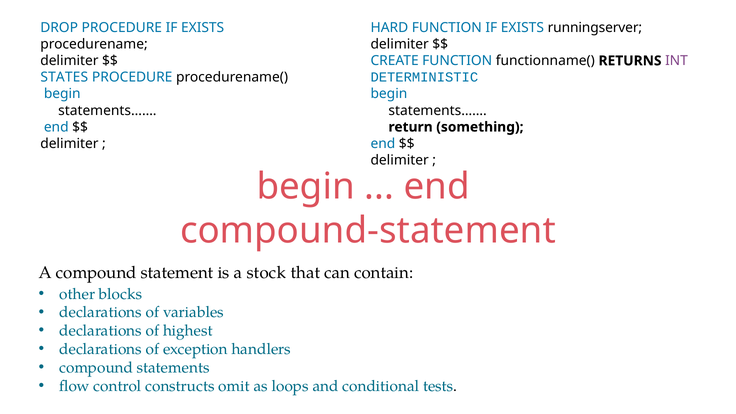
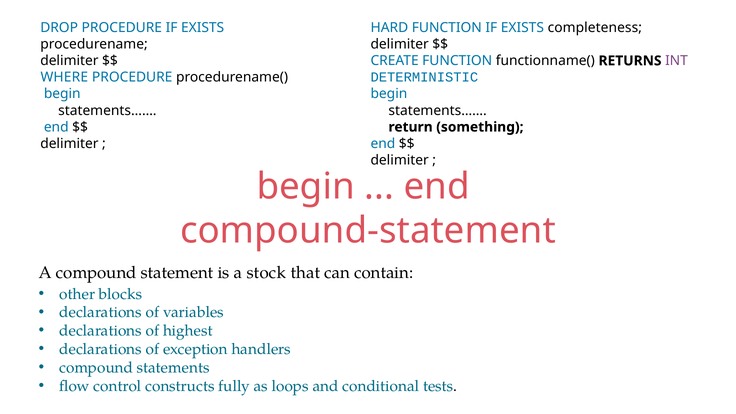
runningserver: runningserver -> completeness
STATES: STATES -> WHERE
omit: omit -> fully
